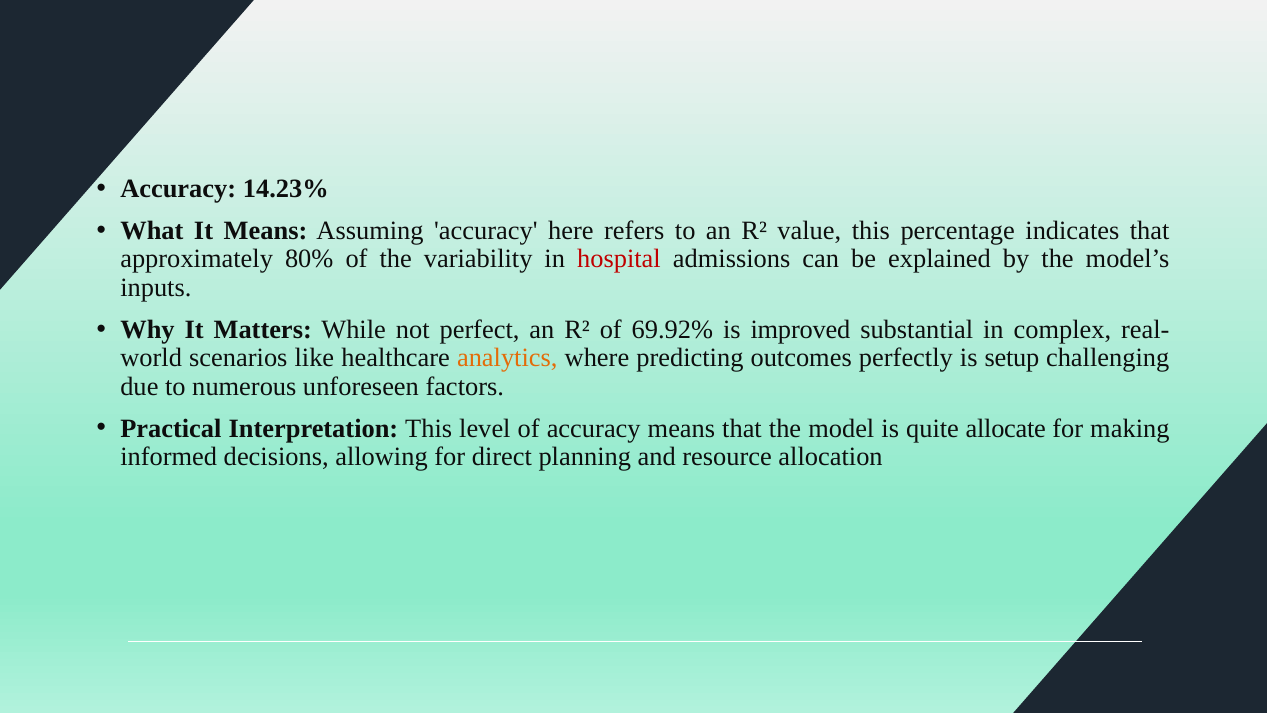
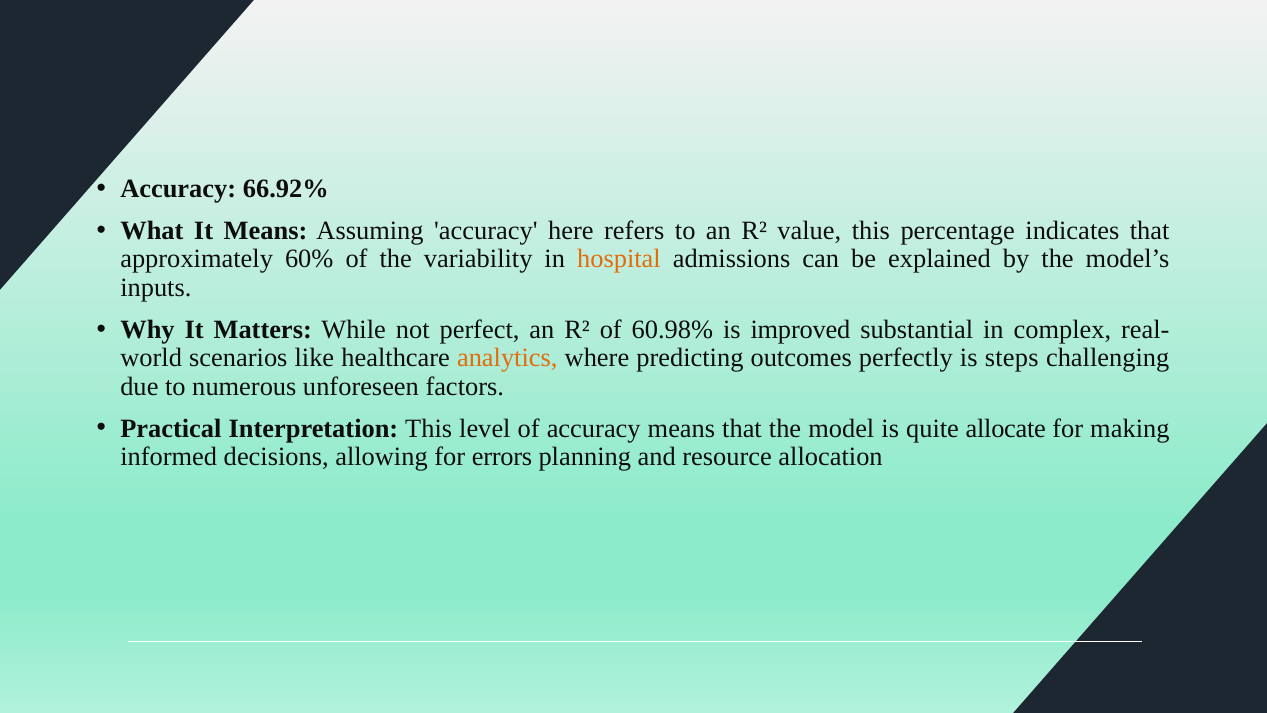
14.23%: 14.23% -> 66.92%
80%: 80% -> 60%
hospital colour: red -> orange
69.92%: 69.92% -> 60.98%
setup: setup -> steps
direct: direct -> errors
